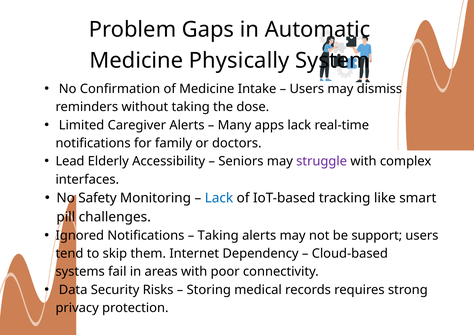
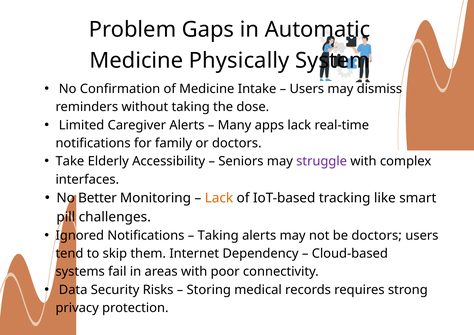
Lead: Lead -> Take
Safety: Safety -> Better
Lack at (219, 198) colour: blue -> orange
be support: support -> doctors
